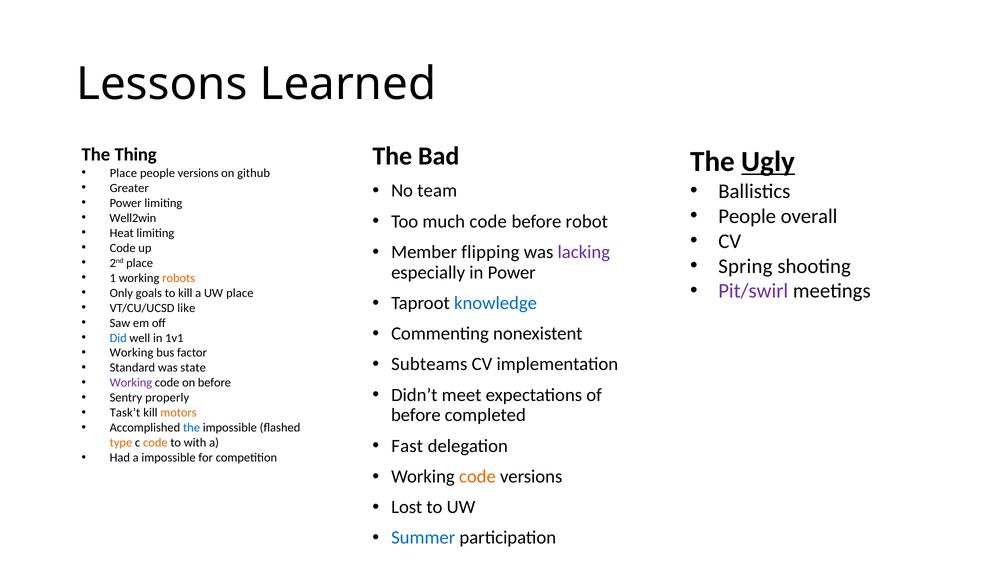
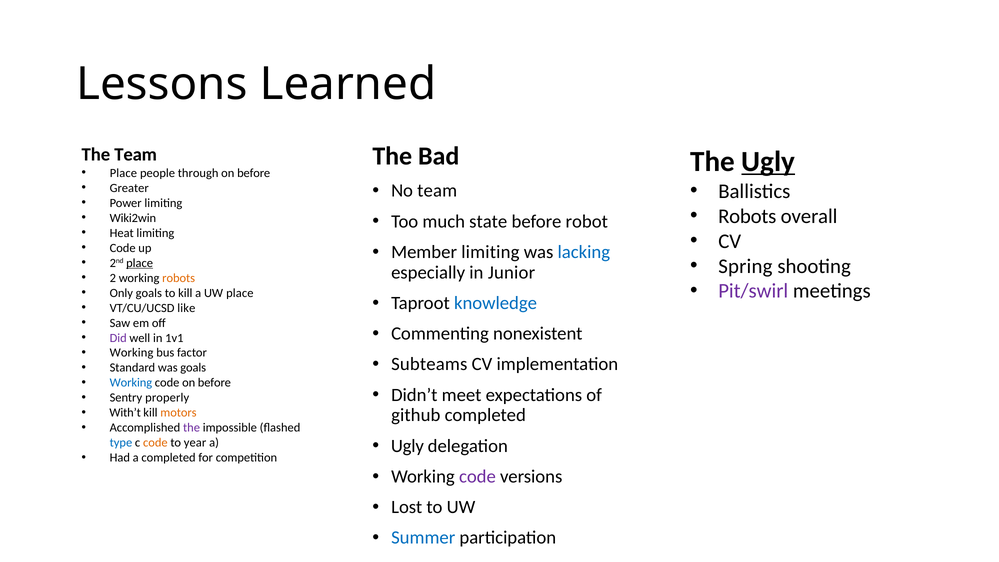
The Thing: Thing -> Team
people versions: versions -> through
github at (254, 173): github -> before
People at (747, 216): People -> Robots
Well2win: Well2win -> Wiki2win
much code: code -> state
Member flipping: flipping -> limiting
lacking colour: purple -> blue
place at (140, 263) underline: none -> present
in Power: Power -> Junior
1: 1 -> 2
Did colour: blue -> purple
was state: state -> goals
Working at (131, 383) colour: purple -> blue
Task’t: Task’t -> With’t
before at (416, 415): before -> github
the at (192, 428) colour: blue -> purple
Fast at (407, 446): Fast -> Ugly
type colour: orange -> blue
with: with -> year
a impossible: impossible -> completed
code at (477, 476) colour: orange -> purple
